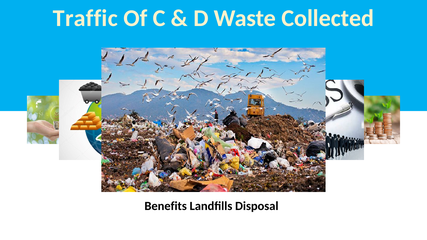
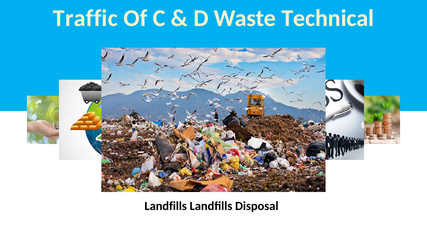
Collected: Collected -> Technical
Benefits at (166, 206): Benefits -> Landfills
